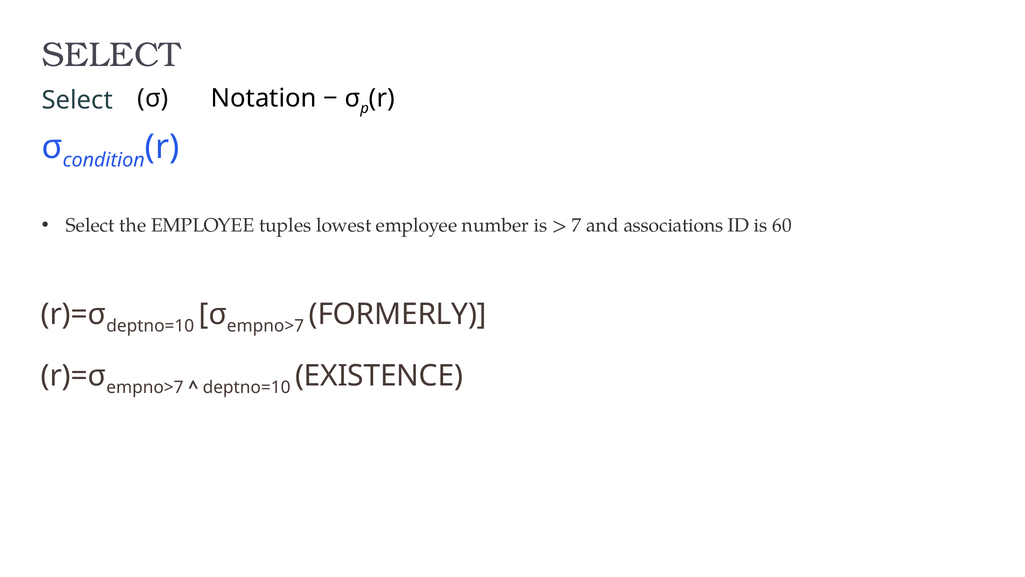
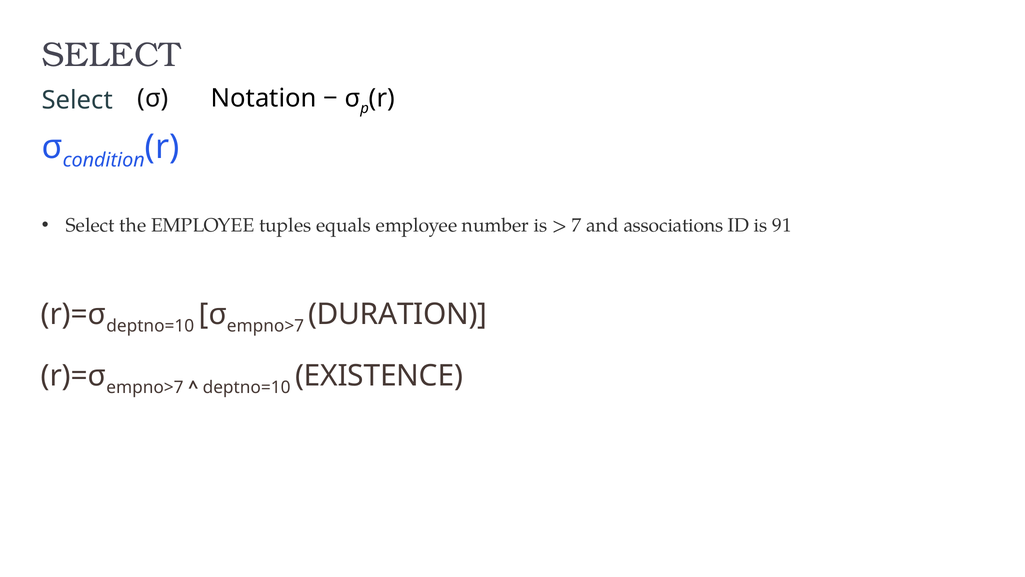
lowest: lowest -> equals
60: 60 -> 91
FORMERLY: FORMERLY -> DURATION
